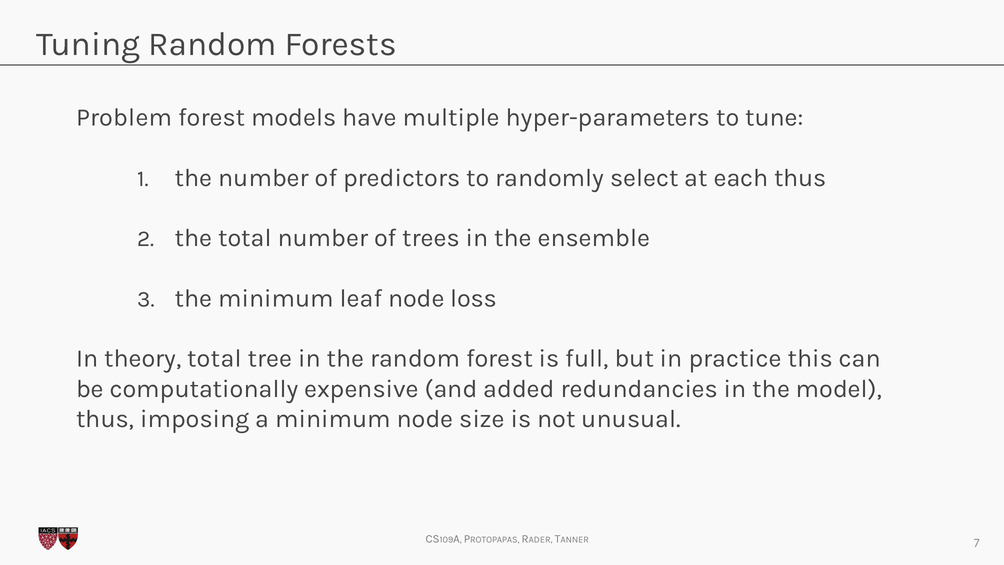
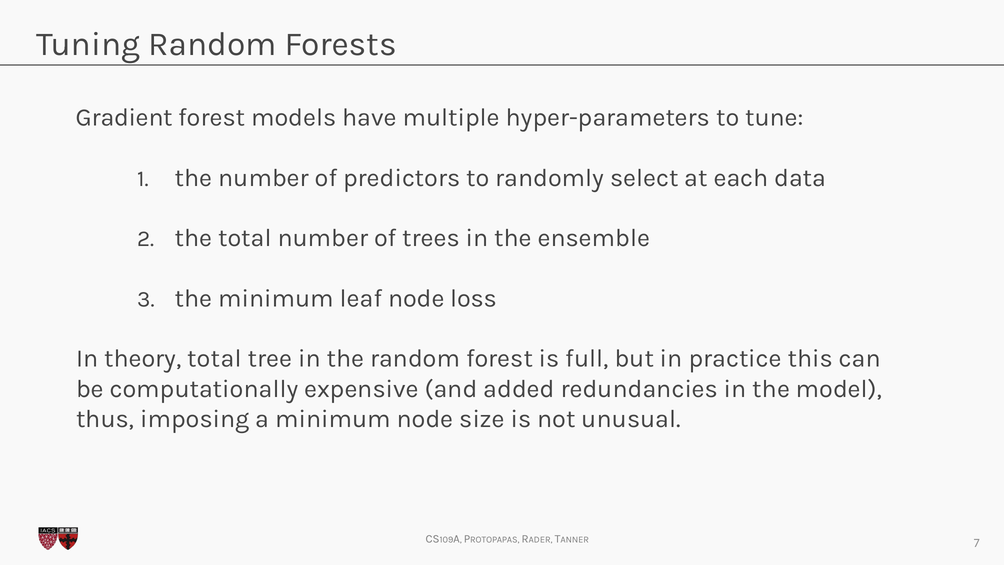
Problem: Problem -> Gradient
each thus: thus -> data
